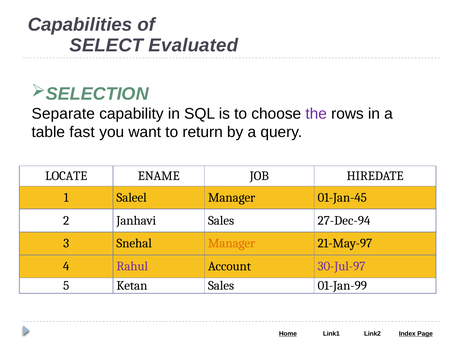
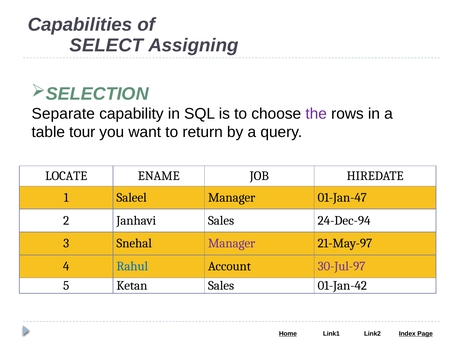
Evaluated: Evaluated -> Assigning
fast: fast -> tour
01-Jan-45: 01-Jan-45 -> 01-Jan-47
27-Dec-94: 27-Dec-94 -> 24-Dec-94
Manager at (232, 244) colour: orange -> purple
Rahul colour: purple -> blue
01-Jan-99: 01-Jan-99 -> 01-Jan-42
